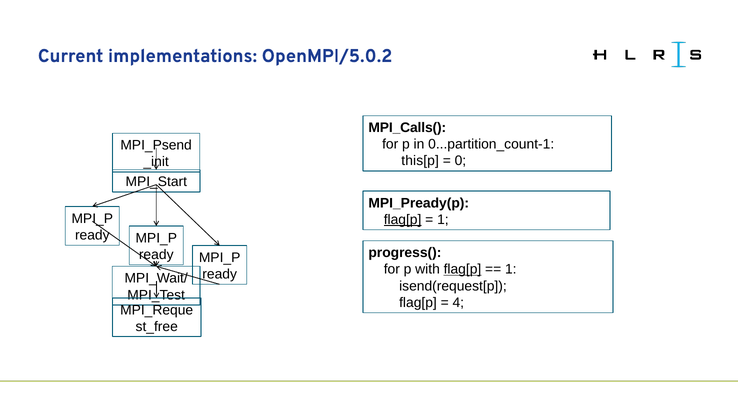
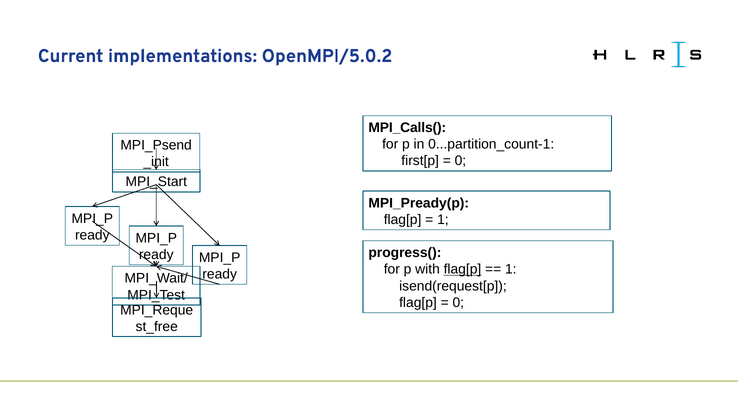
this[p: this[p -> first[p
flag[p at (403, 220) underline: present -> none
4 at (458, 303): 4 -> 0
